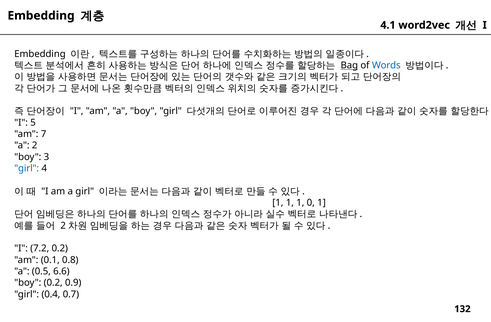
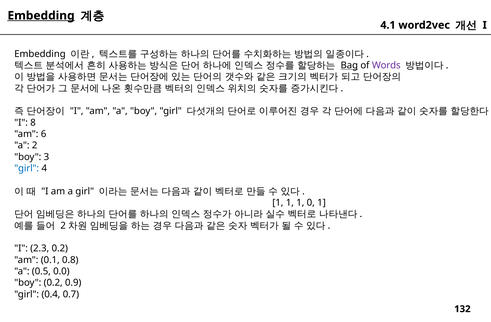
Embedding at (41, 16) underline: none -> present
Words colour: blue -> purple
5: 5 -> 8
7: 7 -> 6
7.2: 7.2 -> 2.3
6.6: 6.6 -> 0.0
